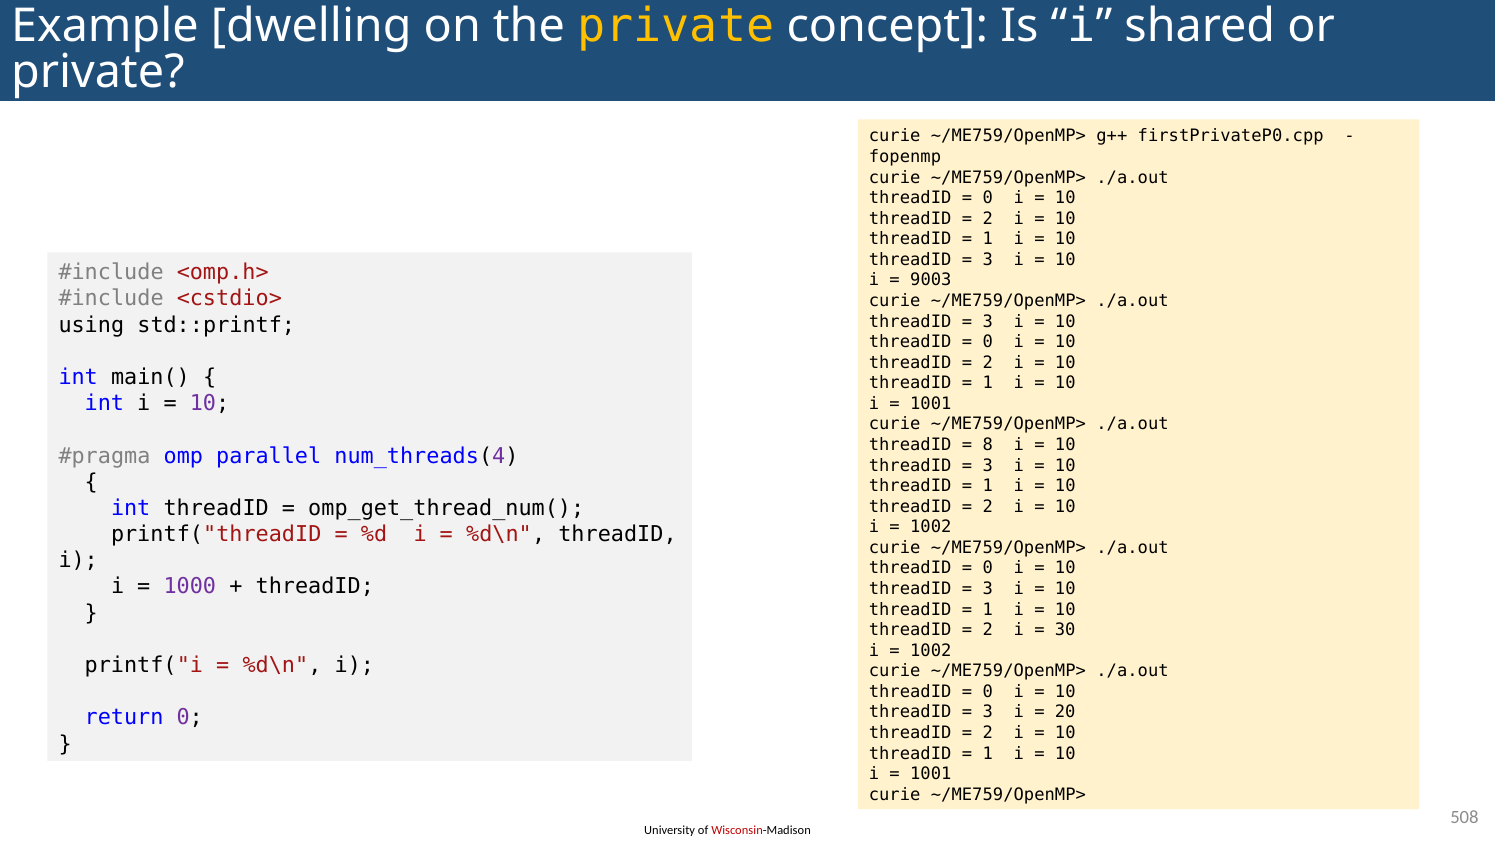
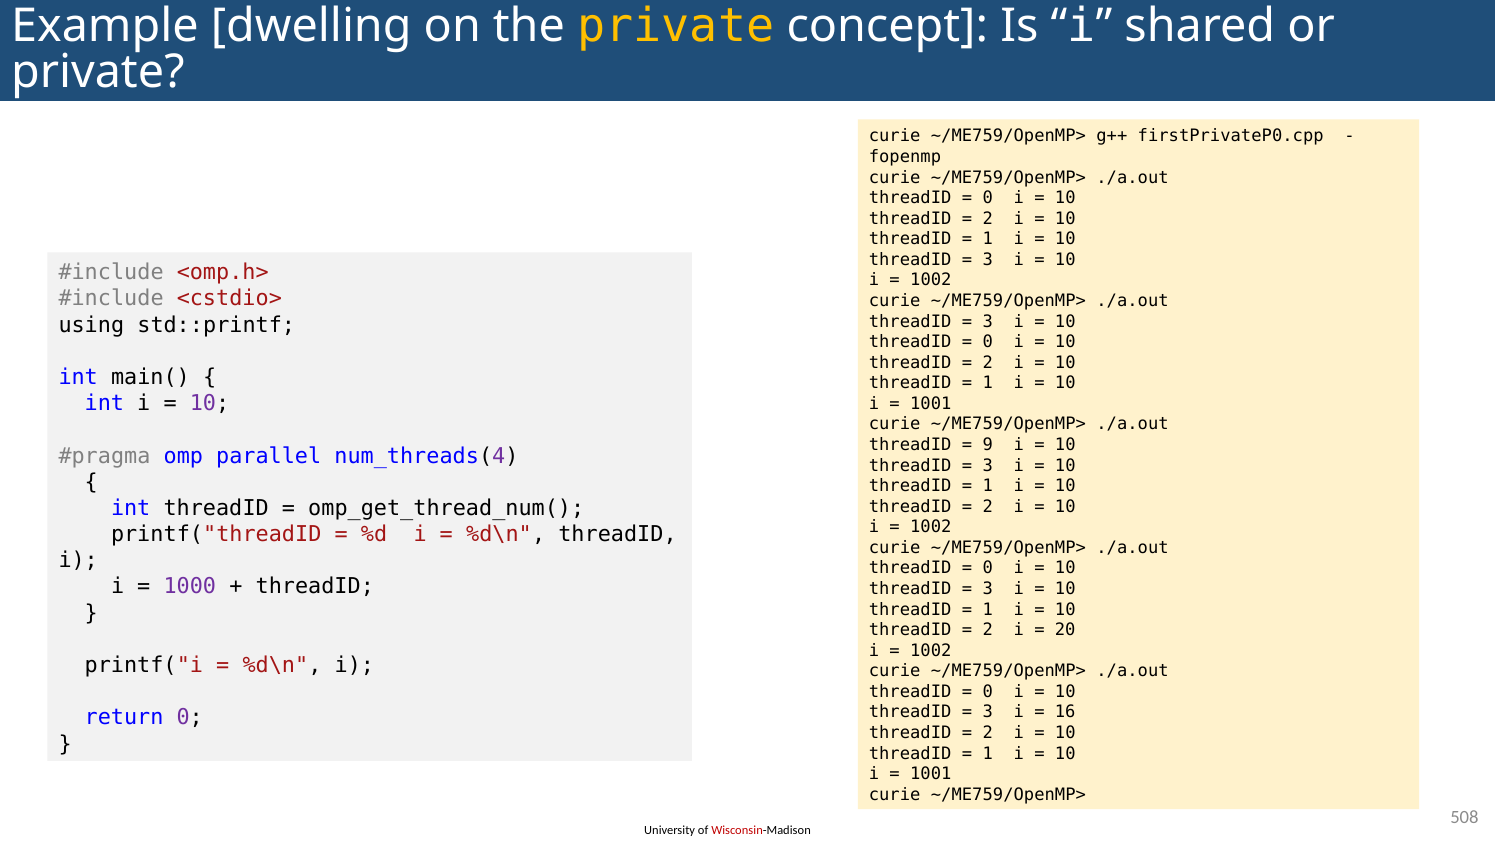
9003 at (931, 280): 9003 -> 1002
8: 8 -> 9
30: 30 -> 20
20: 20 -> 16
